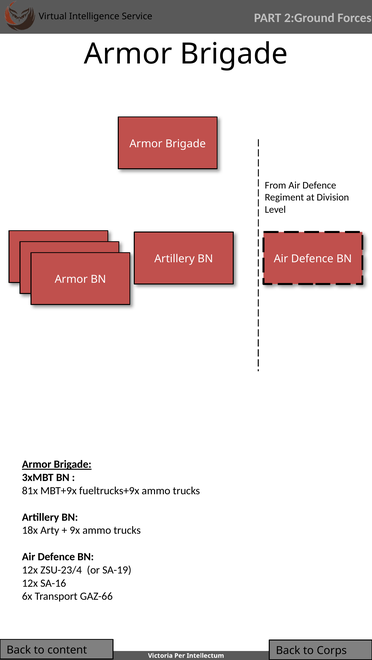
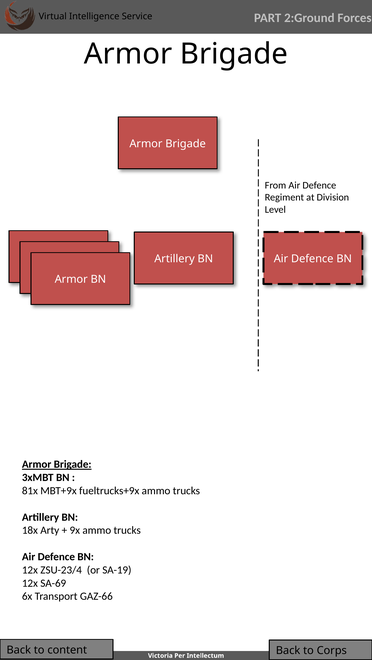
SA-16: SA-16 -> SA-69
